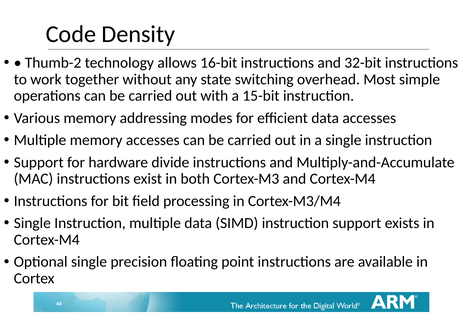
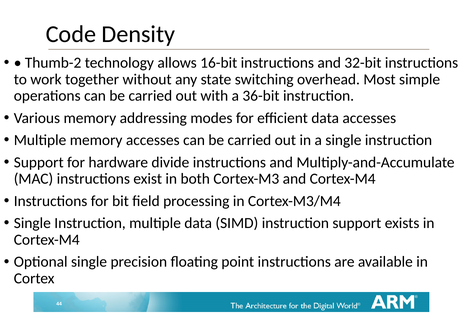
15-bit: 15-bit -> 36-bit
